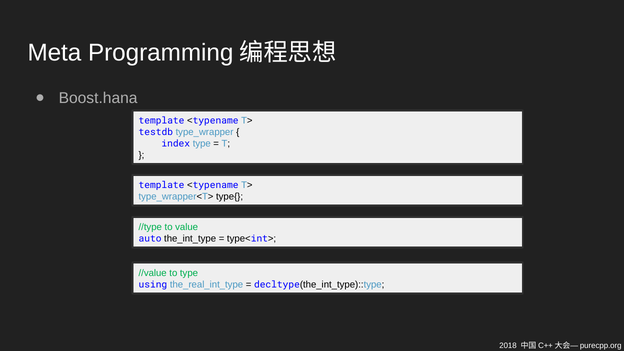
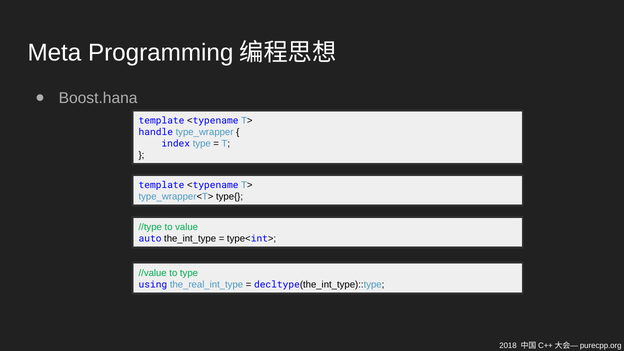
testdb: testdb -> handle
